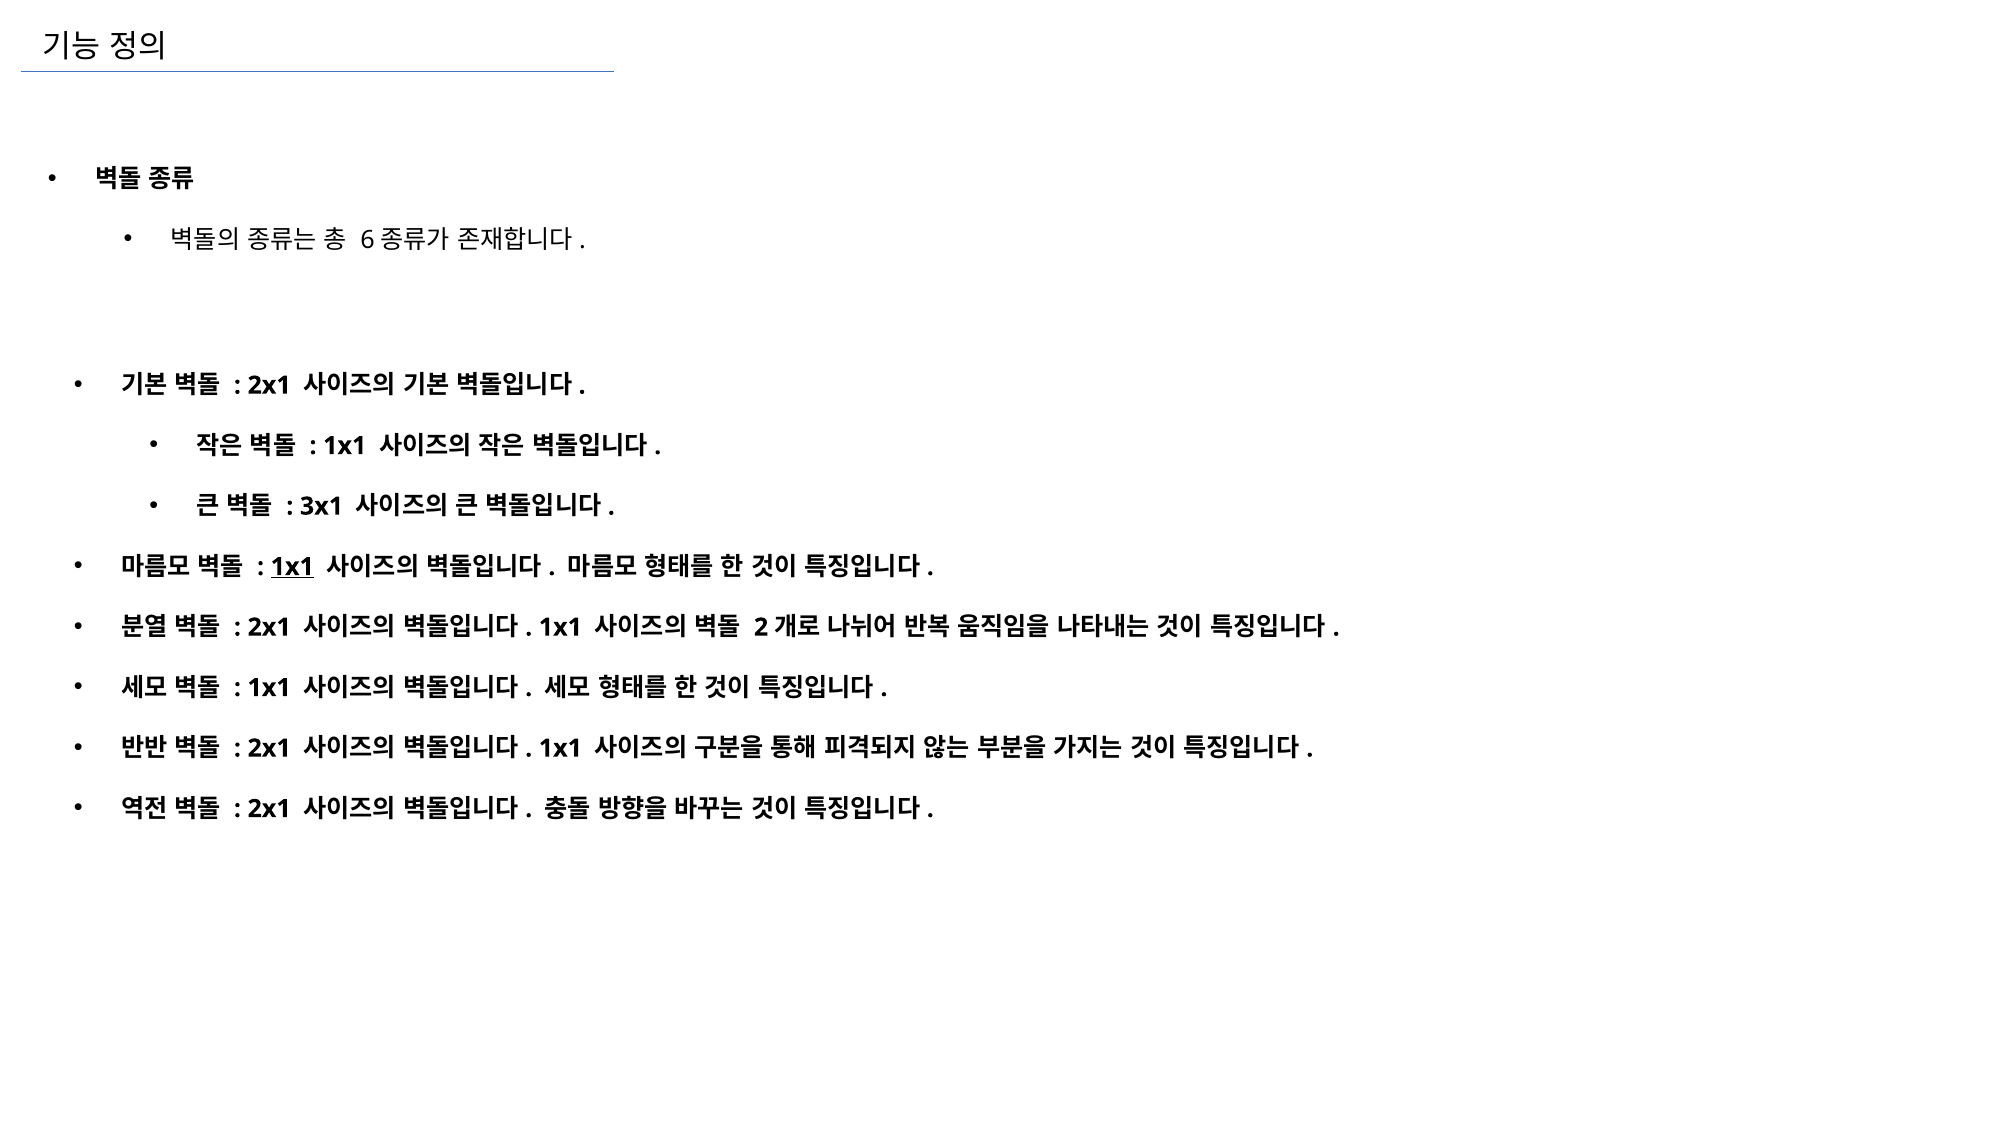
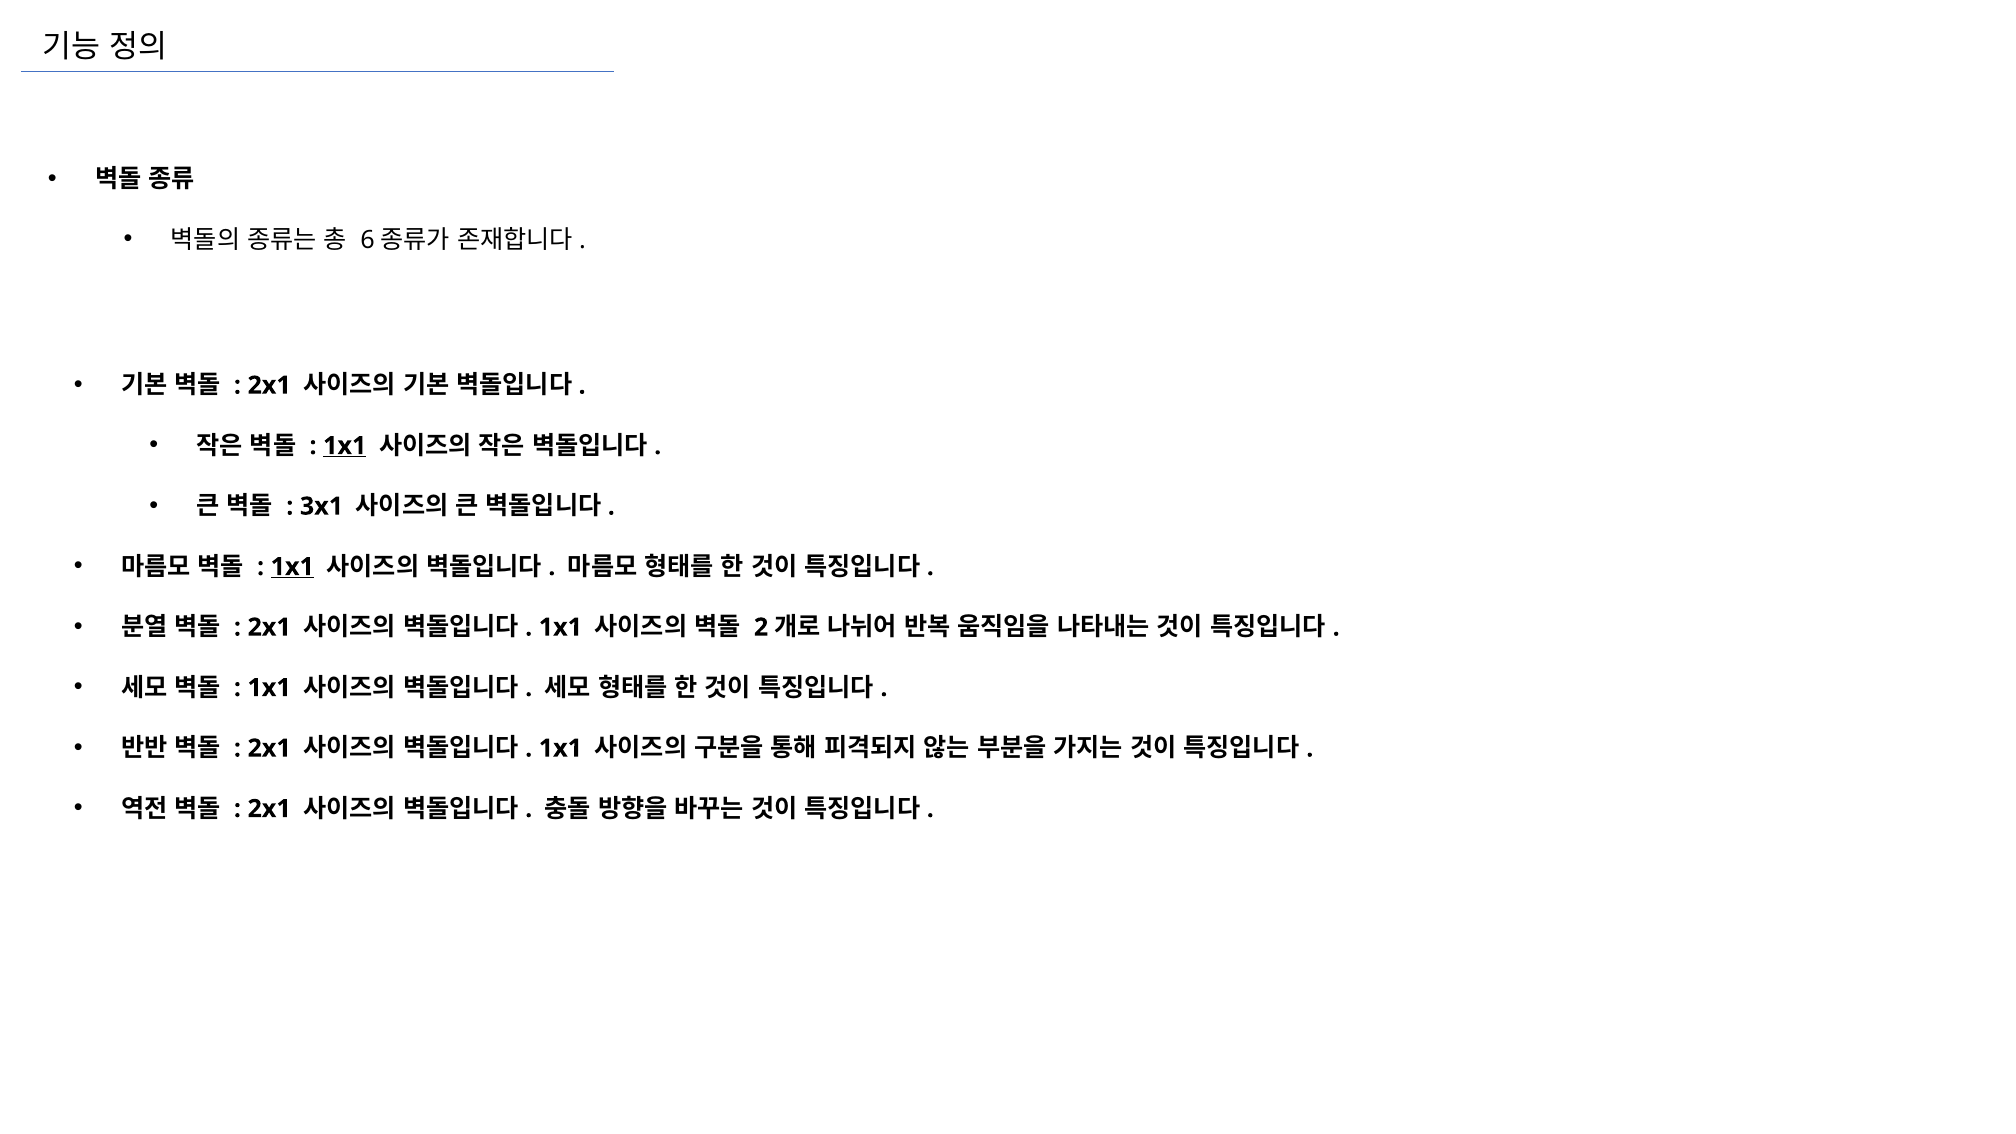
1x1 at (345, 446) underline: none -> present
